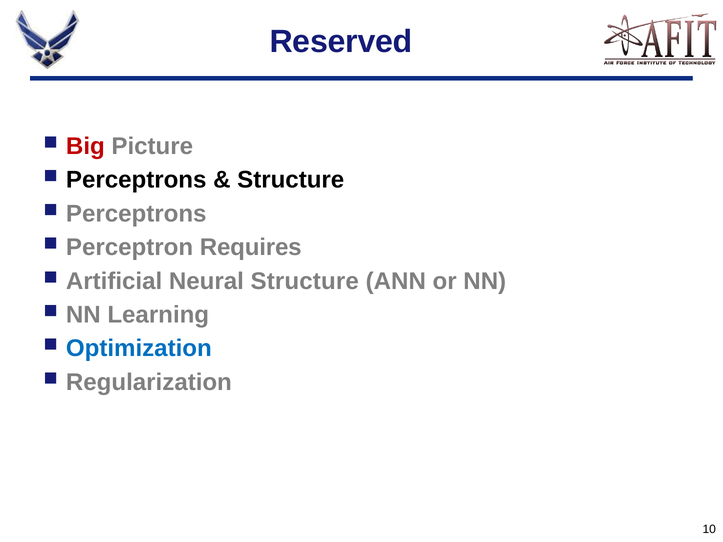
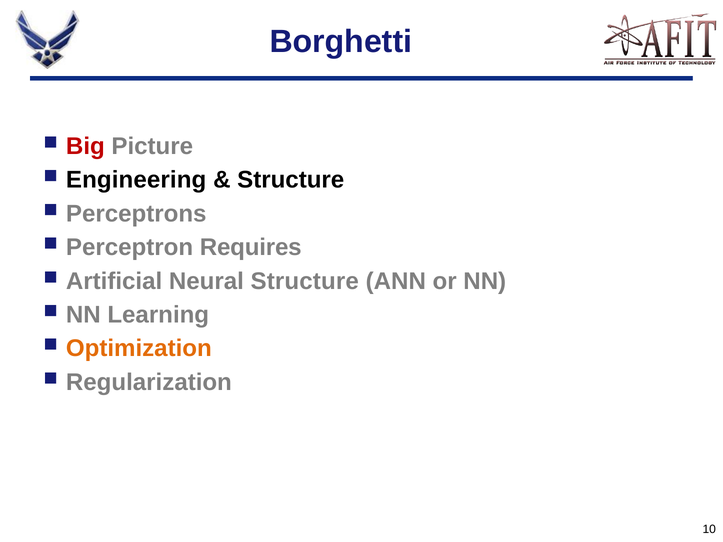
Reserved: Reserved -> Borghetti
Perceptrons at (136, 180): Perceptrons -> Engineering
Optimization colour: blue -> orange
